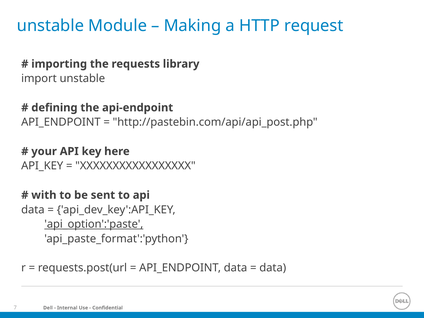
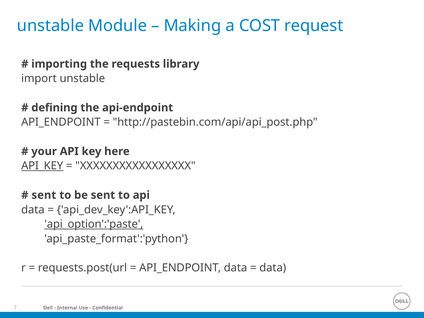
HTTP: HTTP -> COST
API_KEY underline: none -> present
with at (44, 195): with -> sent
